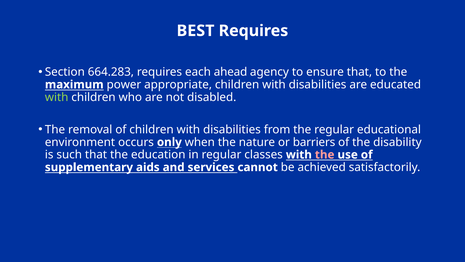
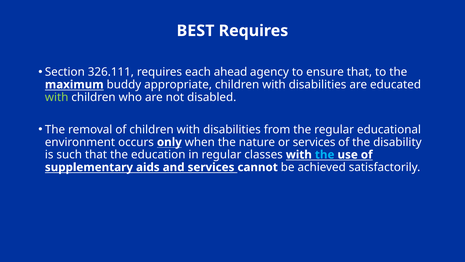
664.283: 664.283 -> 326.111
power: power -> buddy
or barriers: barriers -> services
the at (325, 154) colour: pink -> light blue
